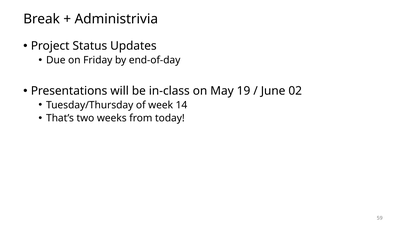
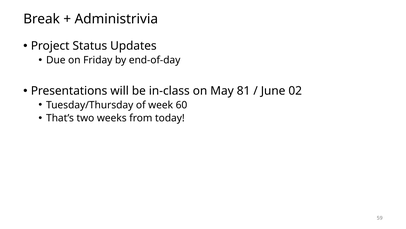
19: 19 -> 81
14: 14 -> 60
